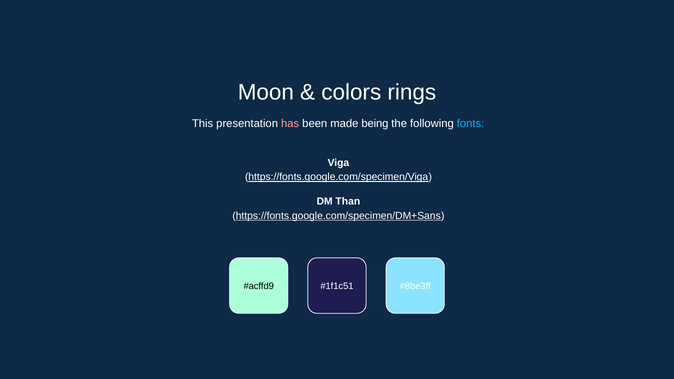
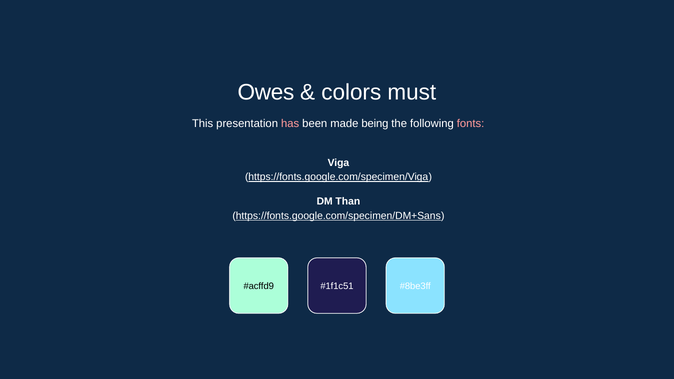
Moon: Moon -> Owes
rings: rings -> must
fonts colour: light blue -> pink
